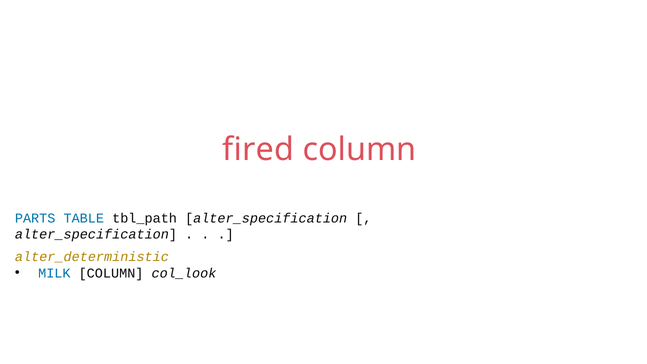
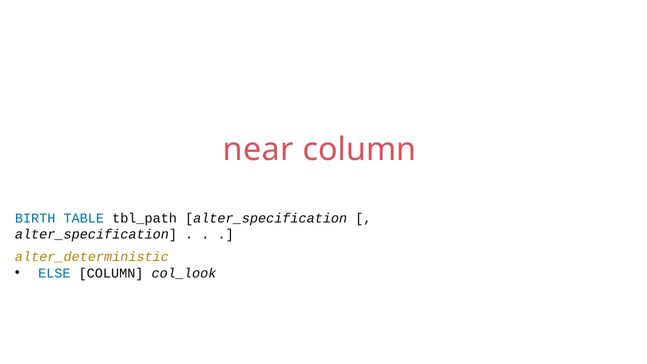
fired: fired -> near
PARTS: PARTS -> BIRTH
MILK: MILK -> ELSE
